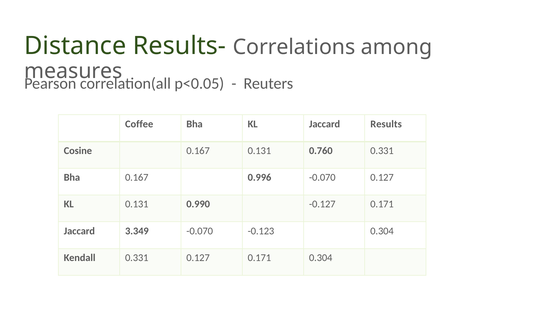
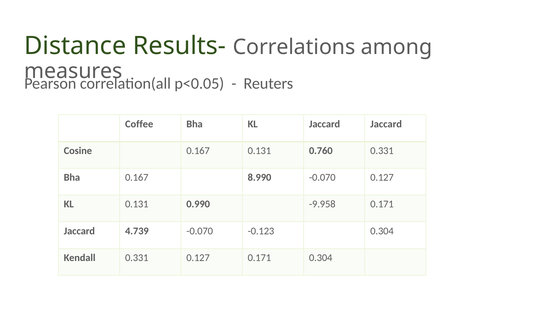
Jaccard Results: Results -> Jaccard
0.996: 0.996 -> 8.990
-0.127: -0.127 -> -9.958
3.349: 3.349 -> 4.739
